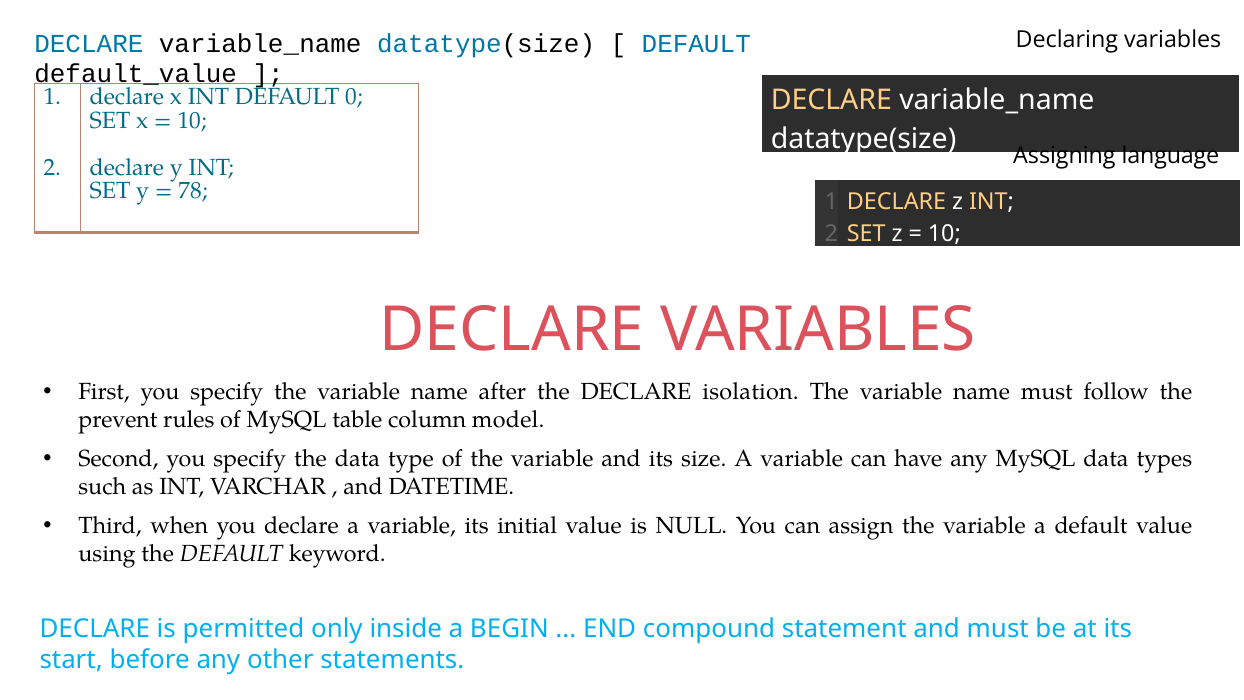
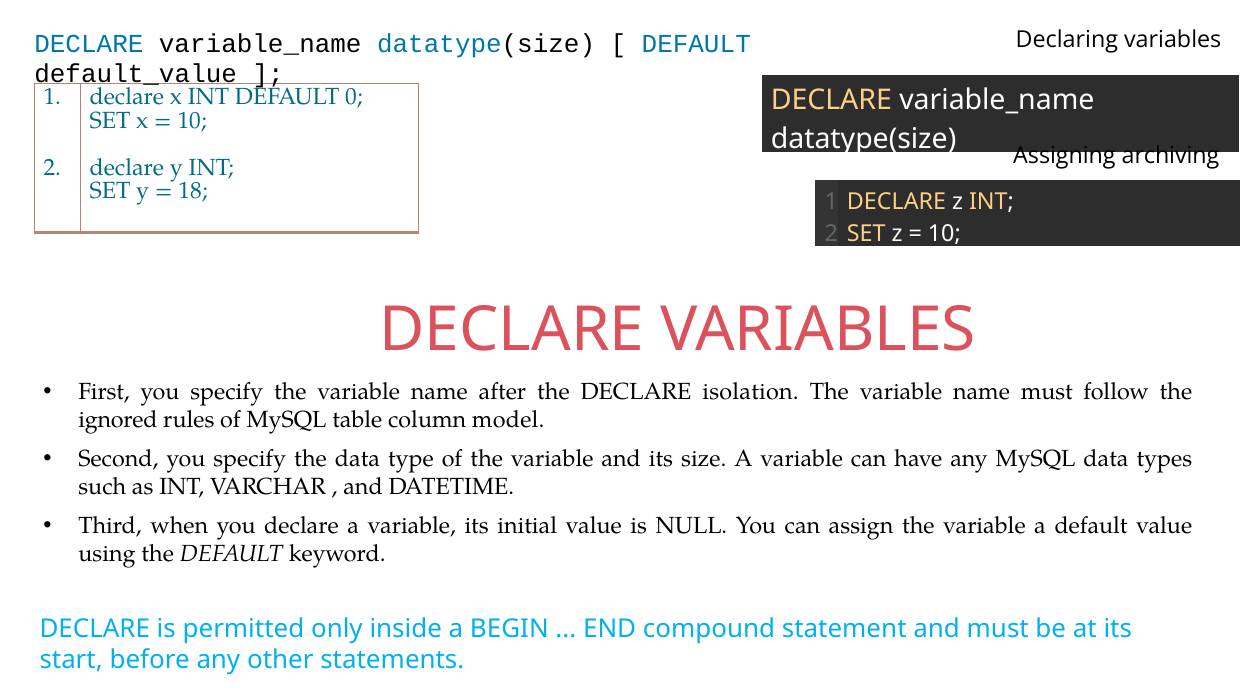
language: language -> archiving
78: 78 -> 18
prevent: prevent -> ignored
